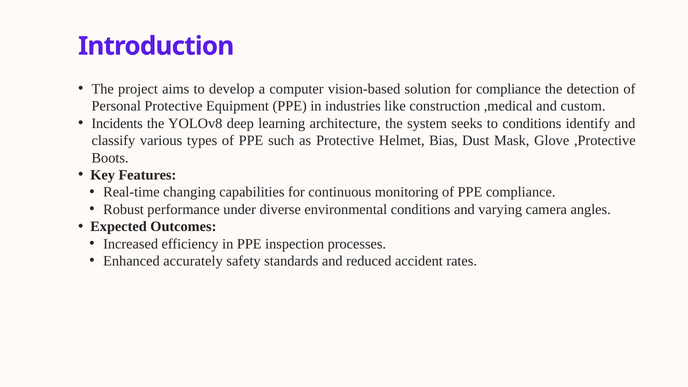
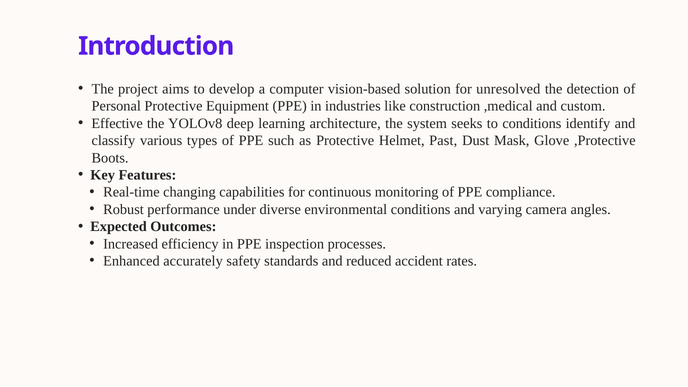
for compliance: compliance -> unresolved
Incidents: Incidents -> Effective
Bias: Bias -> Past
